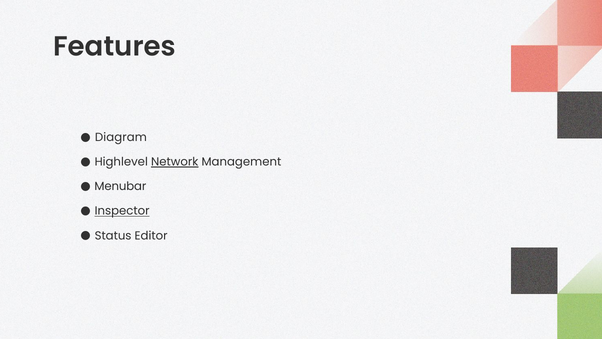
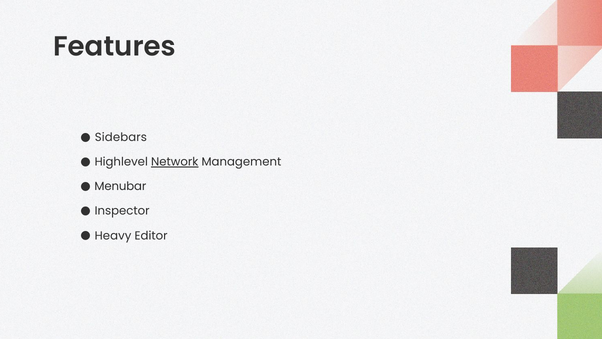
Diagram: Diagram -> Sidebars
Inspector underline: present -> none
Status: Status -> Heavy
